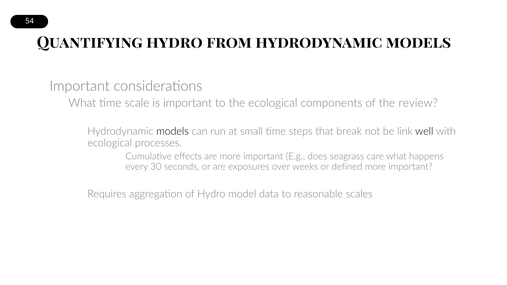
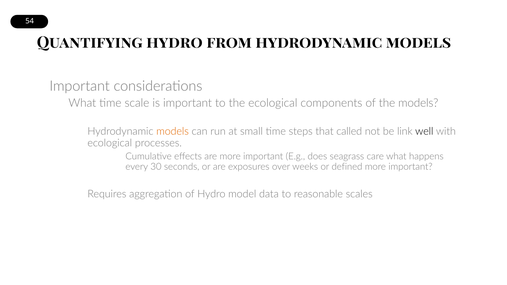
the review: review -> models
models at (173, 132) colour: black -> orange
break: break -> called
